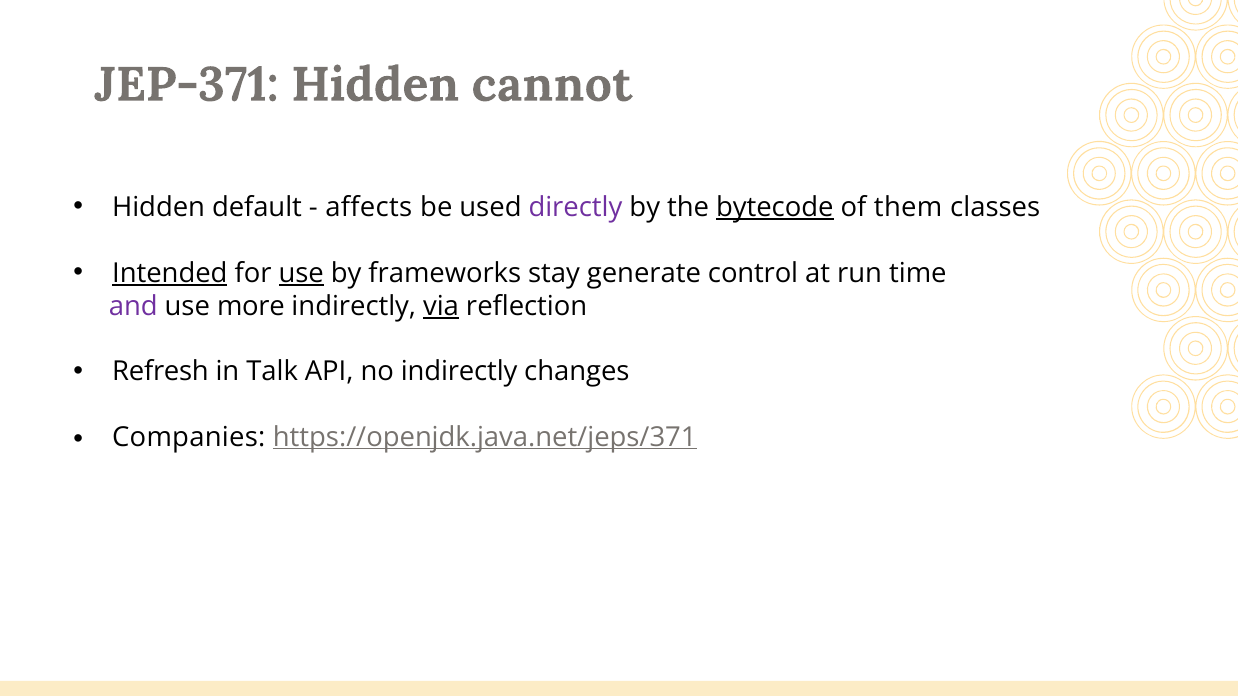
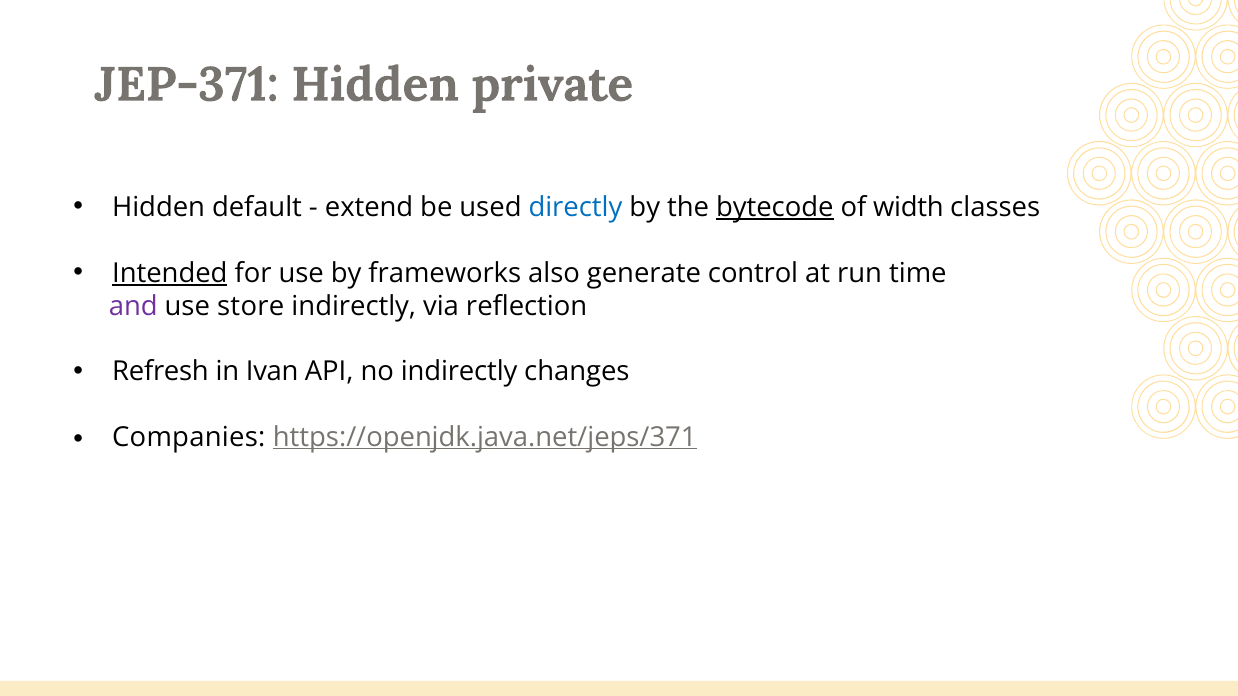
cannot: cannot -> private
affects: affects -> extend
directly colour: purple -> blue
them: them -> width
use at (301, 273) underline: present -> none
stay: stay -> also
more: more -> store
via underline: present -> none
Talk: Talk -> Ivan
